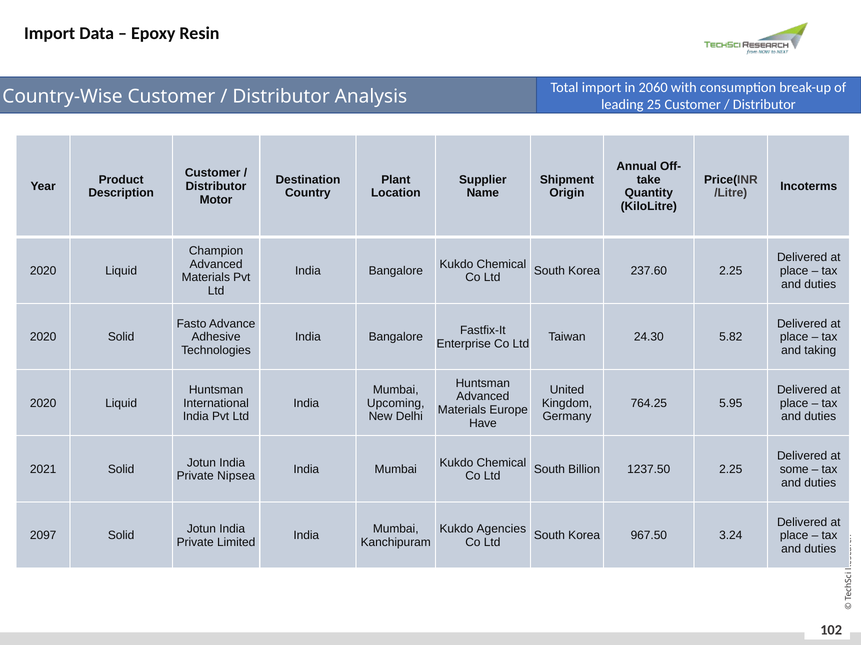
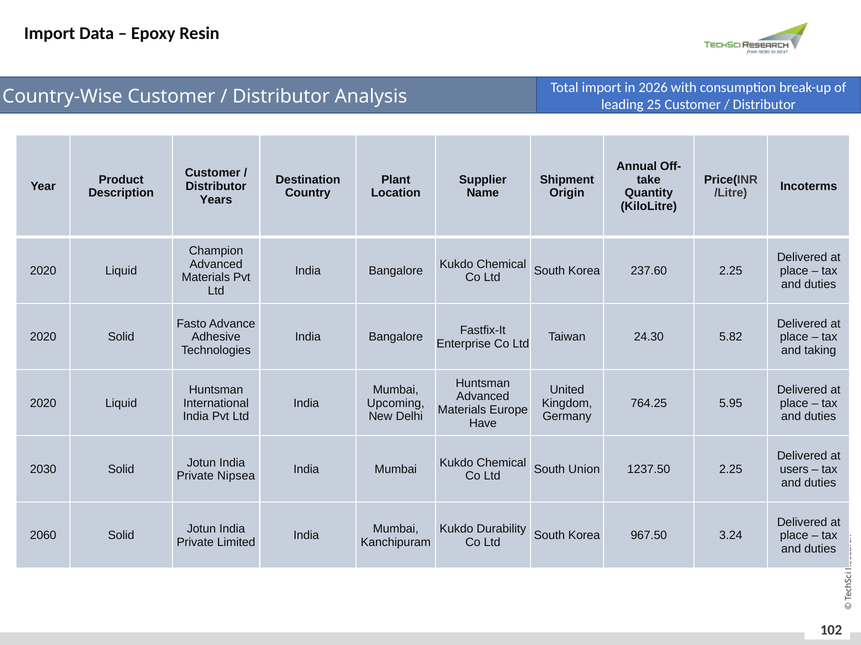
2060: 2060 -> 2026
Motor: Motor -> Years
2021: 2021 -> 2030
Billion: Billion -> Union
some: some -> users
Agencies: Agencies -> Durability
2097: 2097 -> 2060
